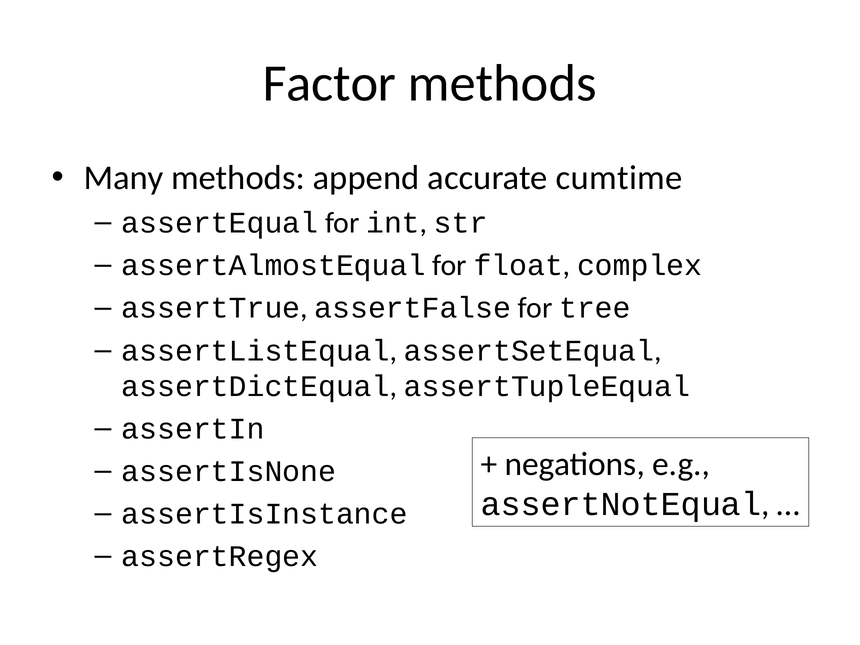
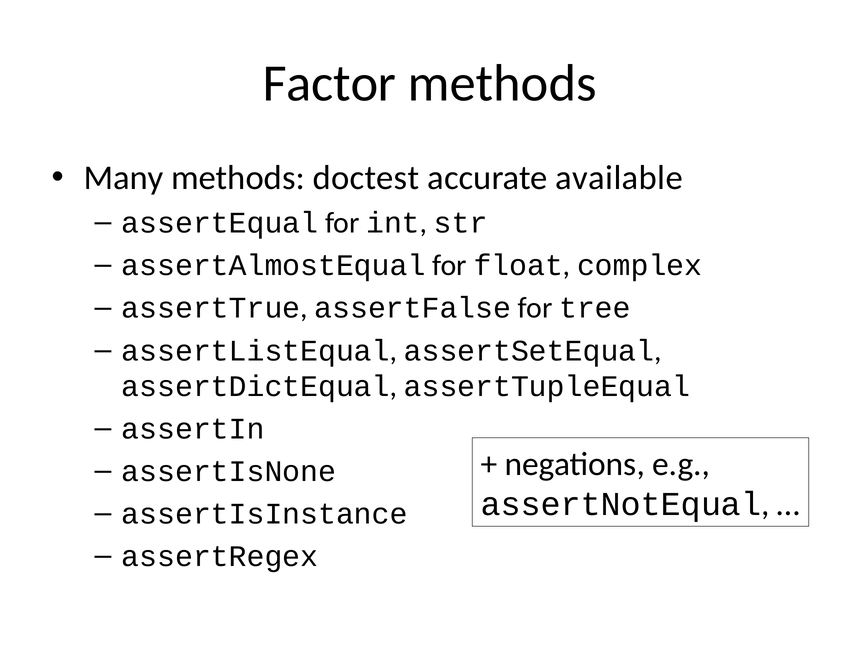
append: append -> doctest
cumtime: cumtime -> available
